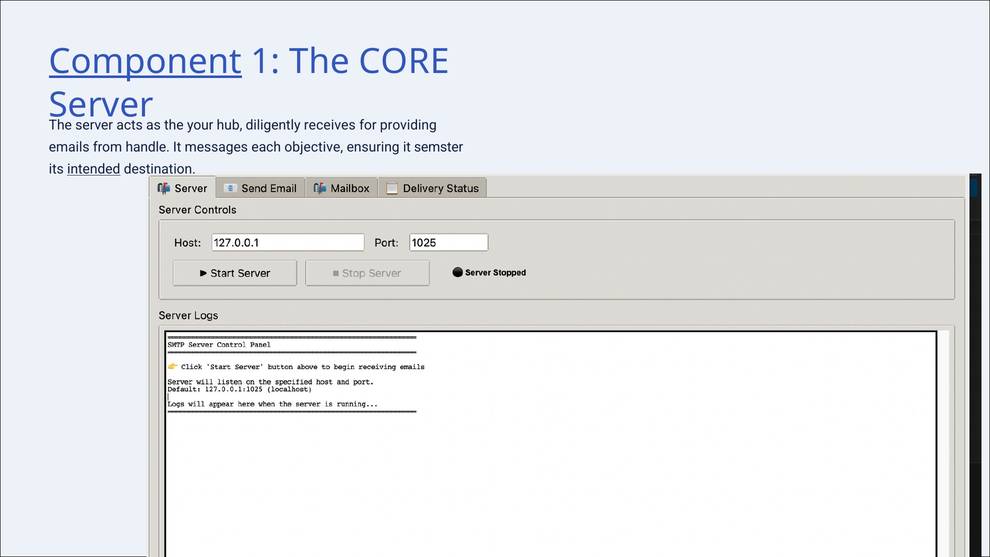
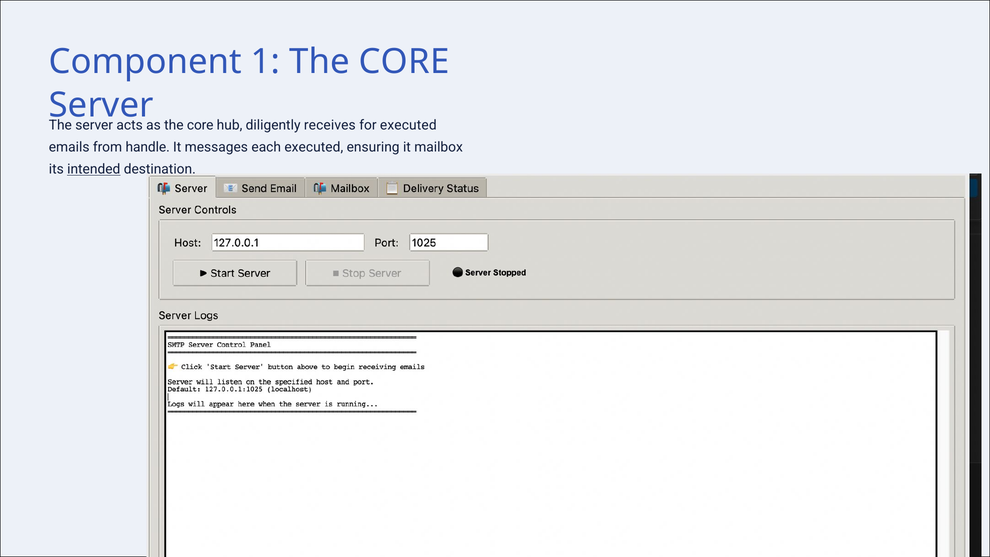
Component underline: present -> none
your at (200, 125): your -> core
for providing: providing -> executed
each objective: objective -> executed
semster: semster -> mailbox
